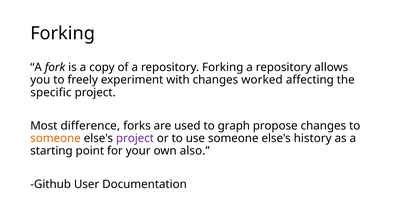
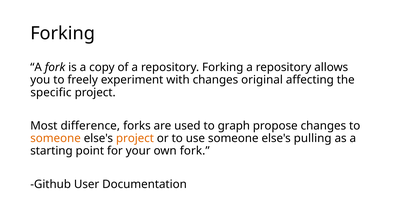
worked: worked -> original
project at (135, 138) colour: purple -> orange
history: history -> pulling
own also: also -> fork
